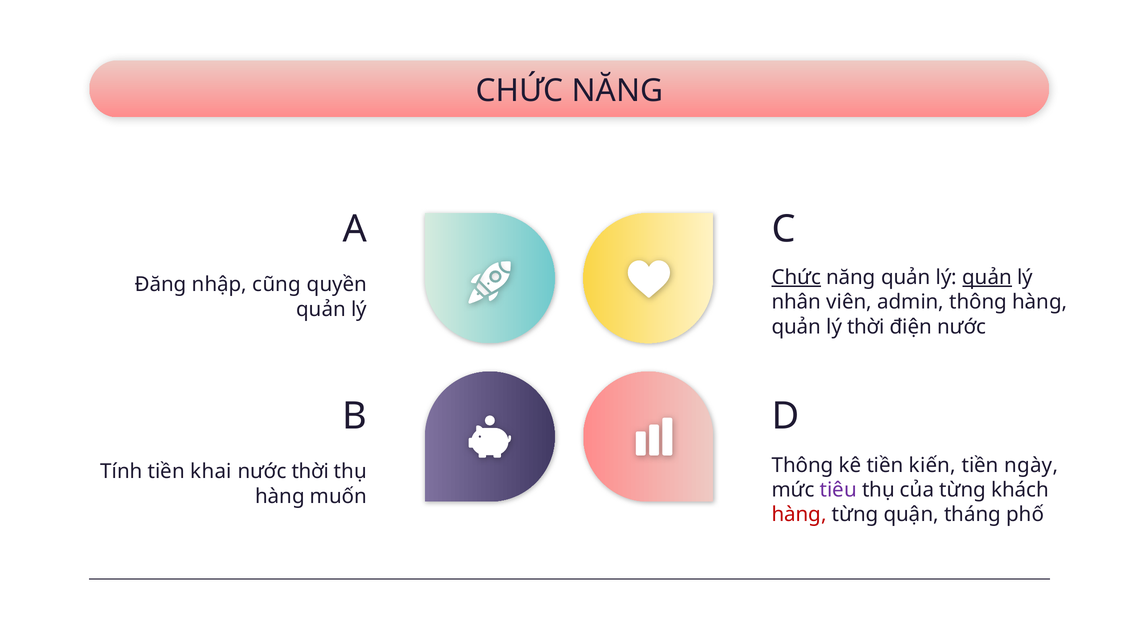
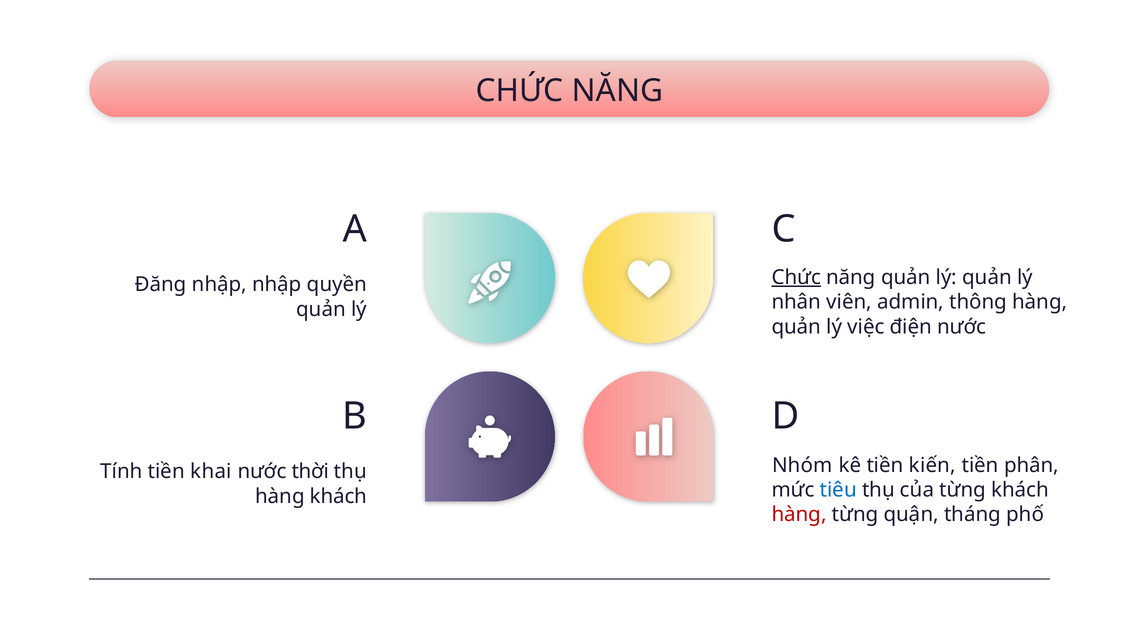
quản at (987, 277) underline: present -> none
nhập cũng: cũng -> nhập
lý thời: thời -> việc
Thông at (803, 465): Thông -> Nhóm
ngày: ngày -> phân
tiêu colour: purple -> blue
hàng muốn: muốn -> khách
